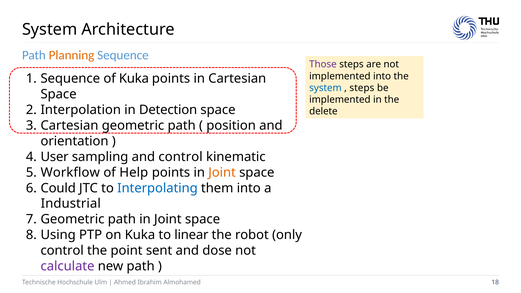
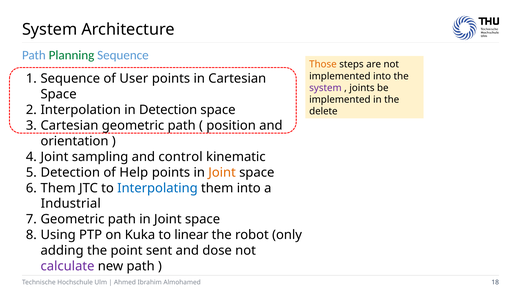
Planning colour: orange -> green
Those colour: purple -> orange
of Kuka: Kuka -> User
system at (325, 88) colour: blue -> purple
steps at (362, 88): steps -> joints
User at (55, 157): User -> Joint
Workflow at (70, 172): Workflow -> Detection
Could at (58, 188): Could -> Them
control at (62, 251): control -> adding
